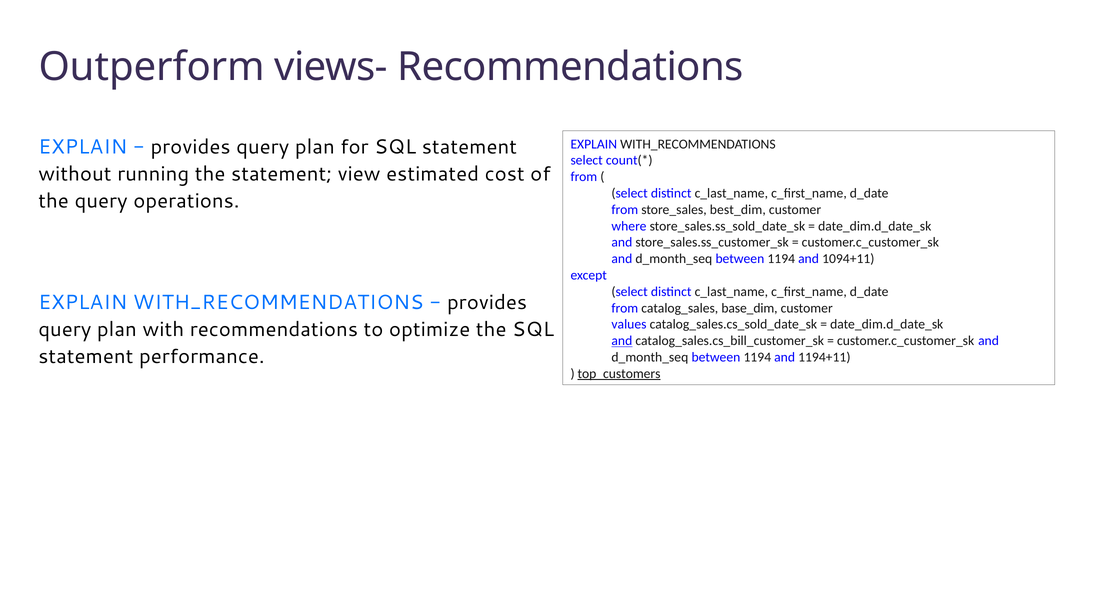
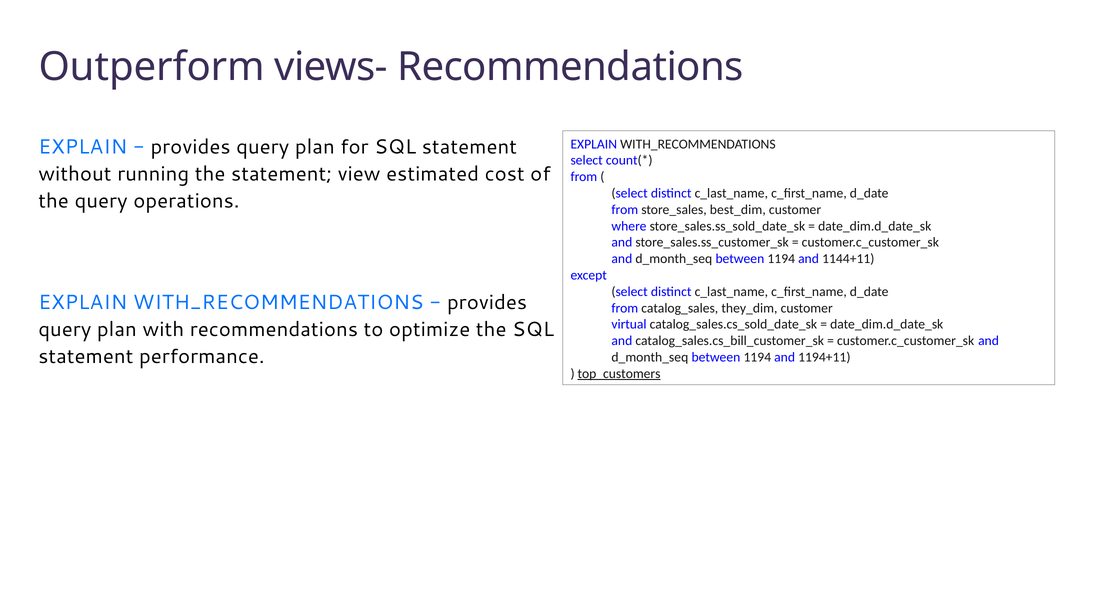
1094+11: 1094+11 -> 1144+11
base_dim: base_dim -> they_dim
values: values -> virtual
and at (622, 341) underline: present -> none
